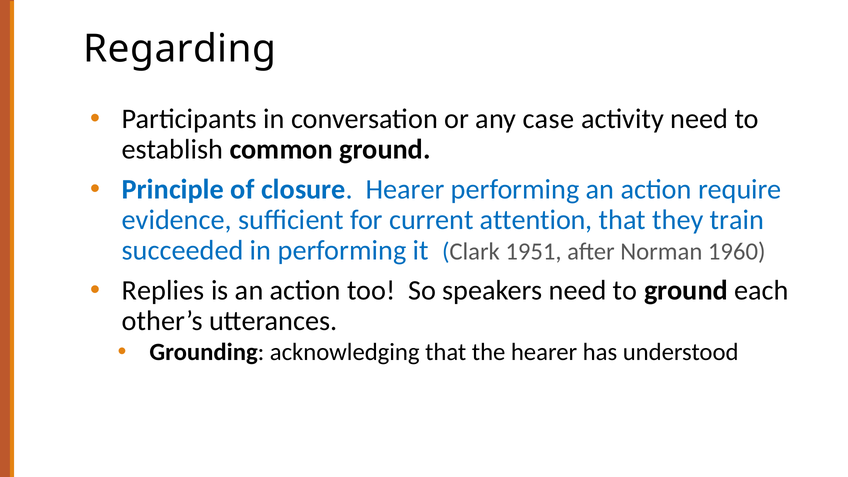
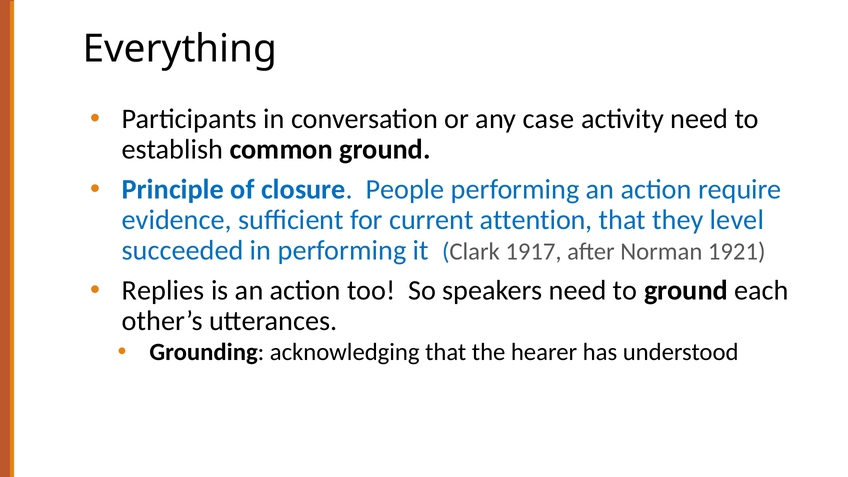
Regarding: Regarding -> Everything
closure Hearer: Hearer -> People
train: train -> level
1951: 1951 -> 1917
1960: 1960 -> 1921
